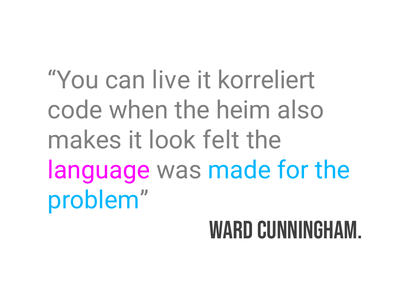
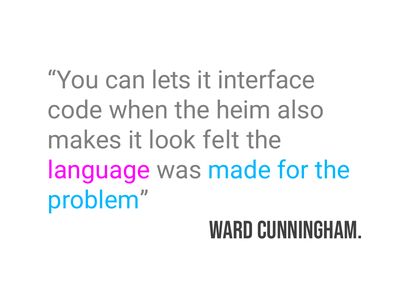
live: live -> lets
korreliert: korreliert -> interface
